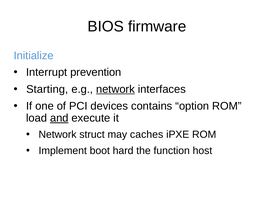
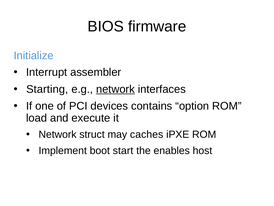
prevention: prevention -> assembler
and underline: present -> none
hard: hard -> start
function: function -> enables
